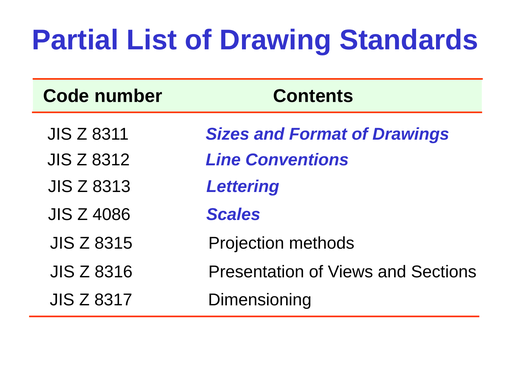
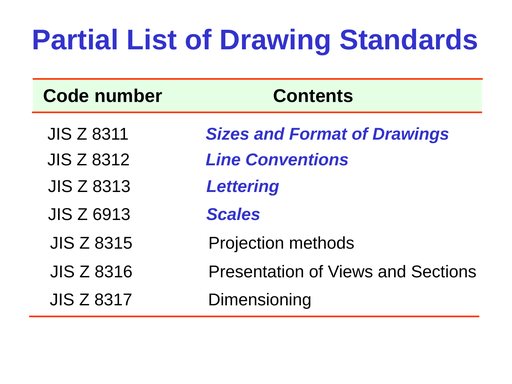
4086: 4086 -> 6913
